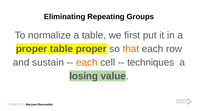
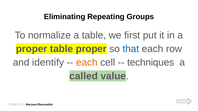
that colour: orange -> blue
sustain: sustain -> identify
losing: losing -> called
